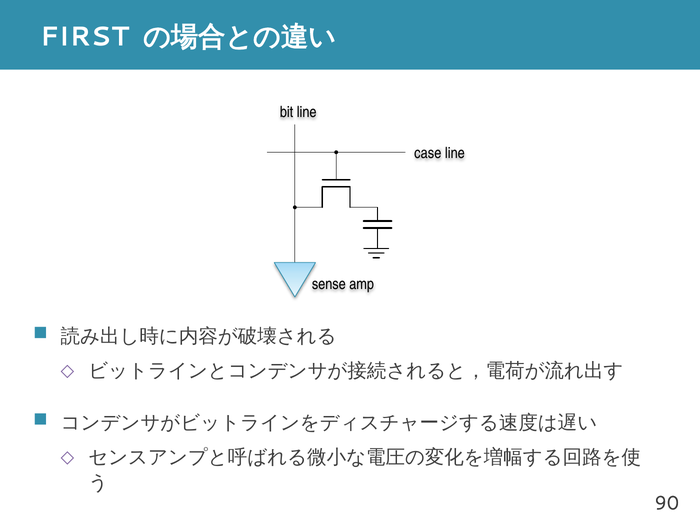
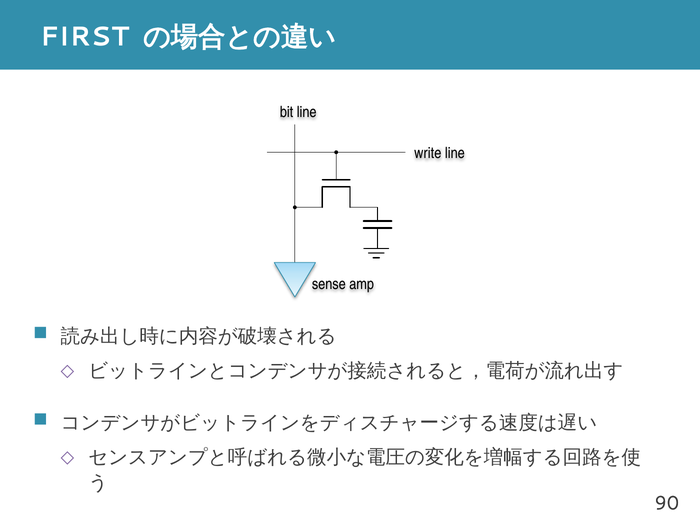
case: case -> write
